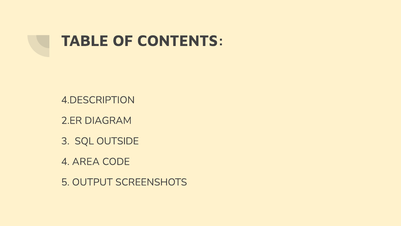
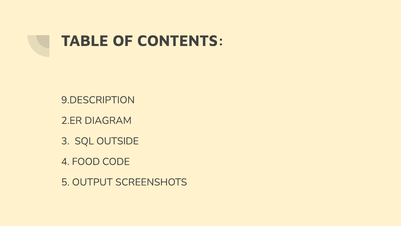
4.DESCRIPTION: 4.DESCRIPTION -> 9.DESCRIPTION
AREA: AREA -> FOOD
